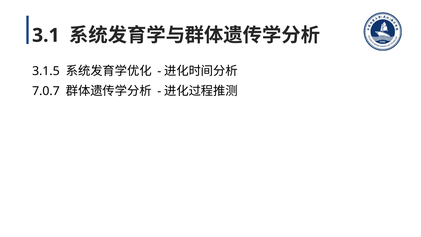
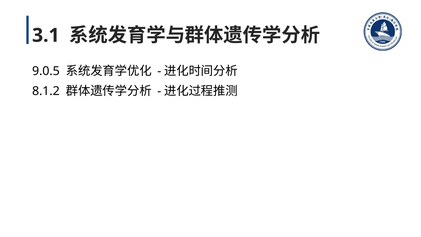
3.1.5: 3.1.5 -> 9.0.5
7.0.7: 7.0.7 -> 8.1.2
